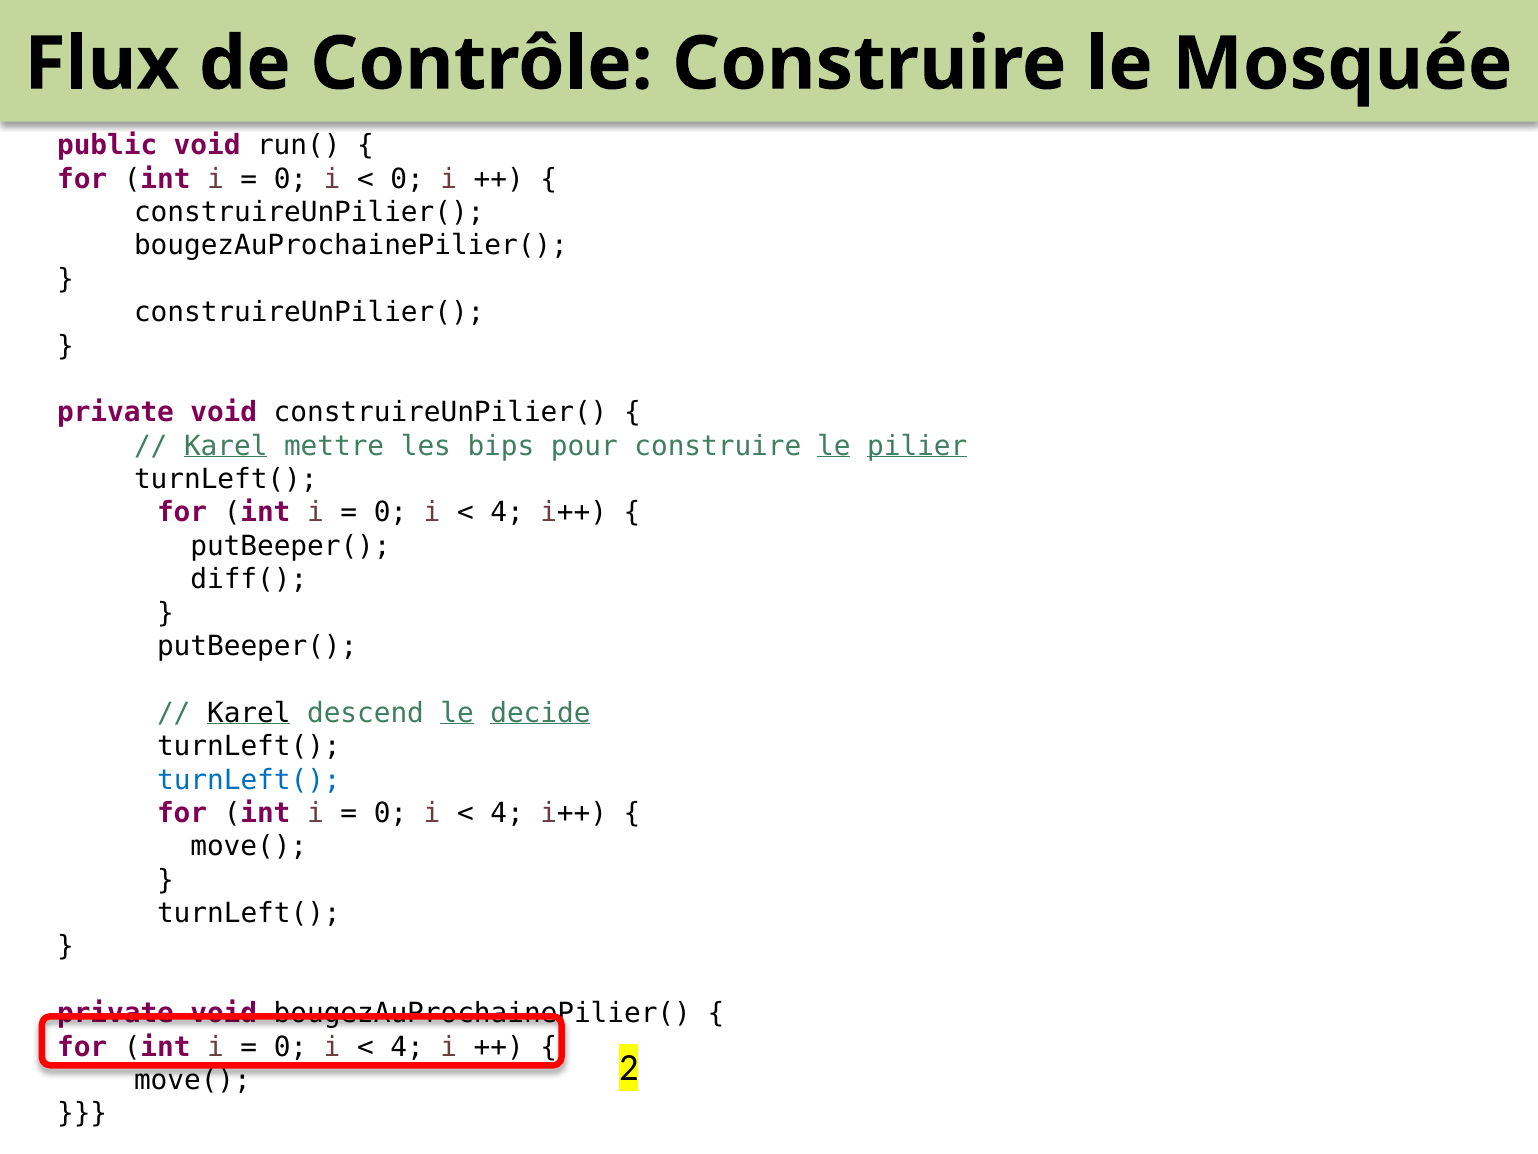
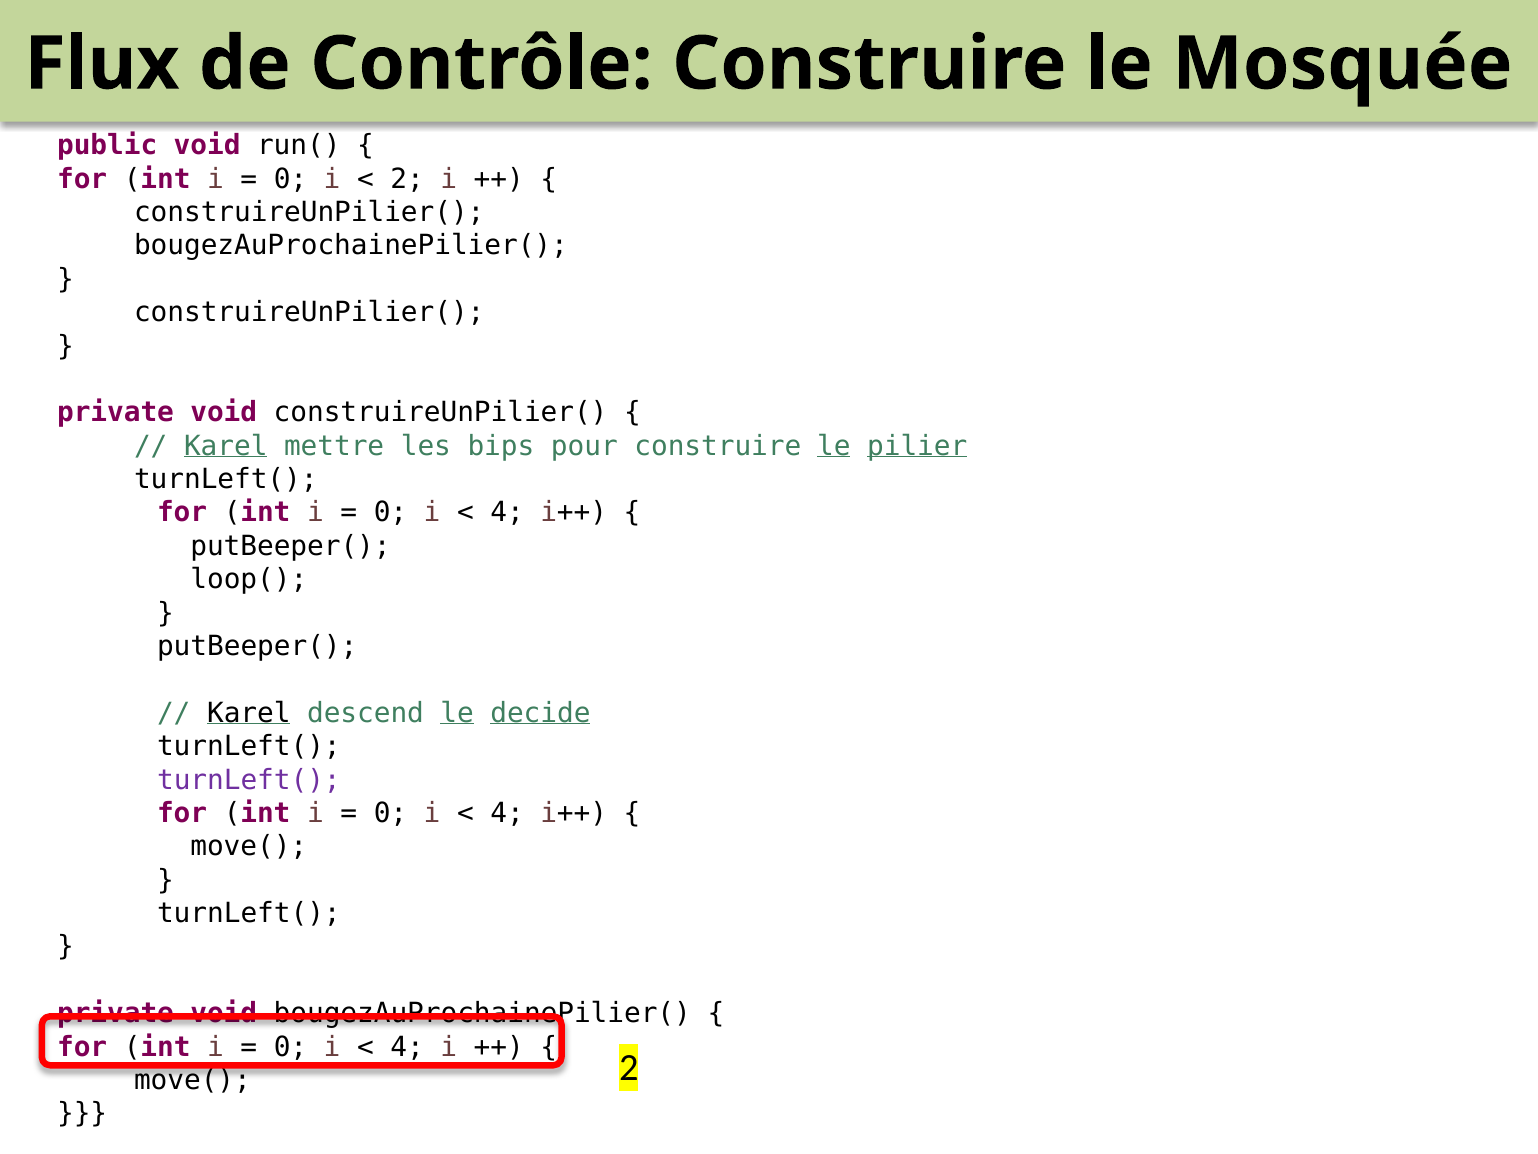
0 at (407, 179): 0 -> 2
diff(: diff( -> loop(
turnLeft( at (249, 780) colour: blue -> purple
